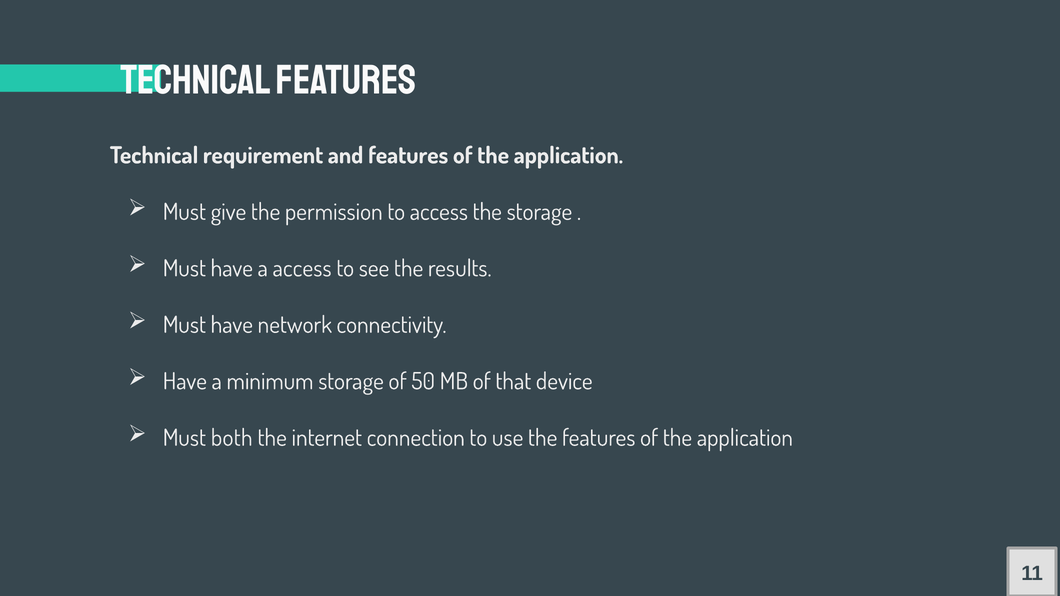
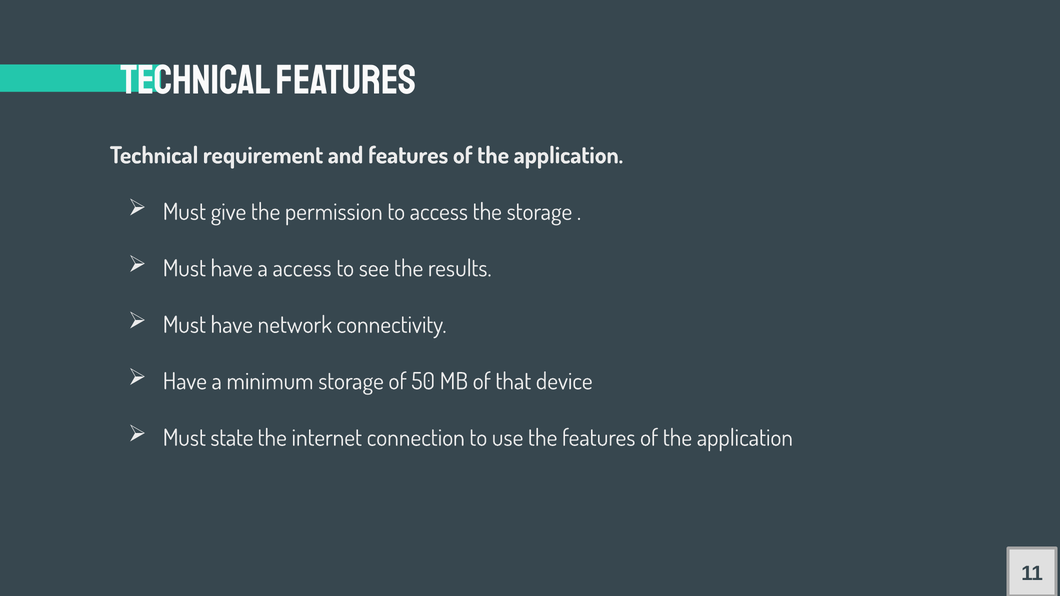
both: both -> state
